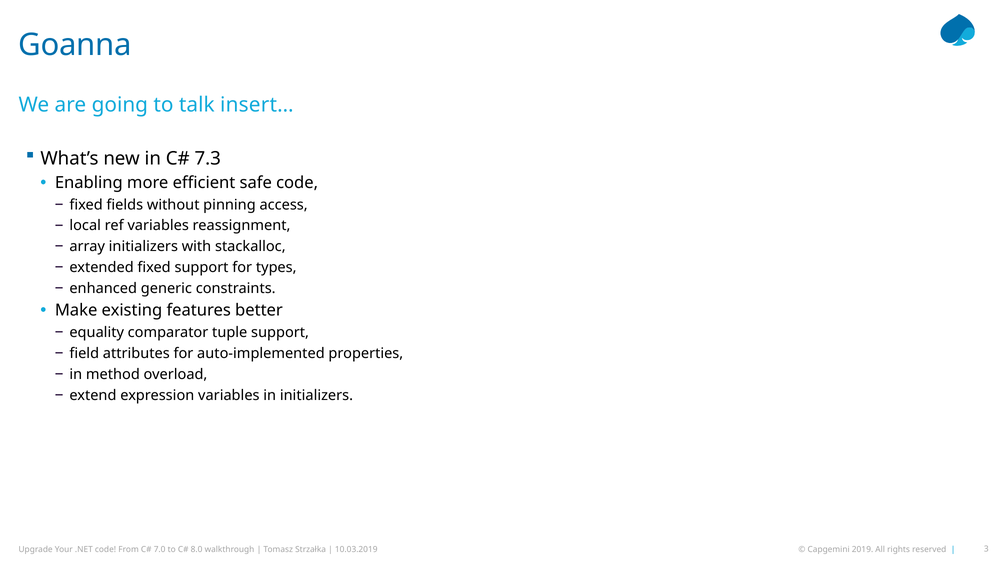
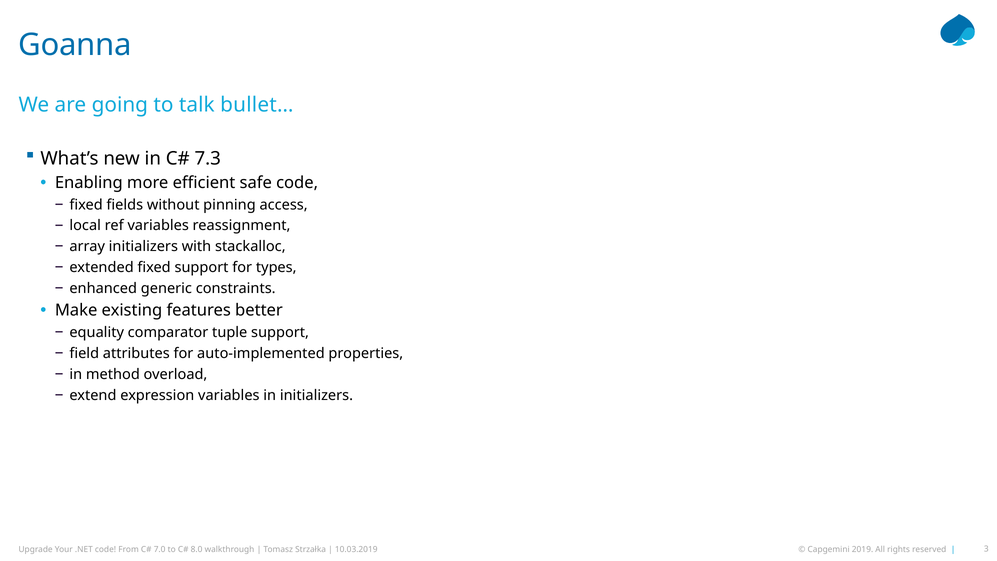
insert…: insert… -> bullet…
